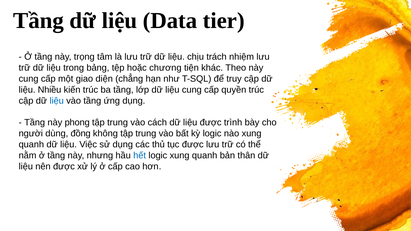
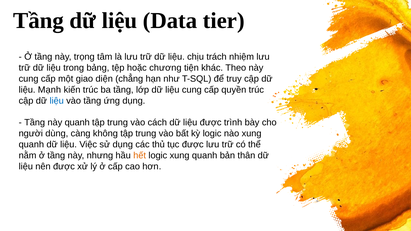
Nhiều: Nhiều -> Mạnh
này phong: phong -> quanh
đồng: đồng -> càng
hết colour: blue -> orange
